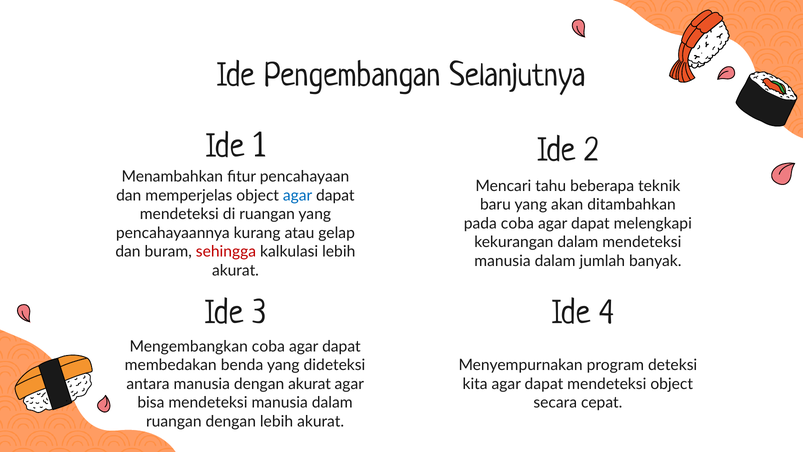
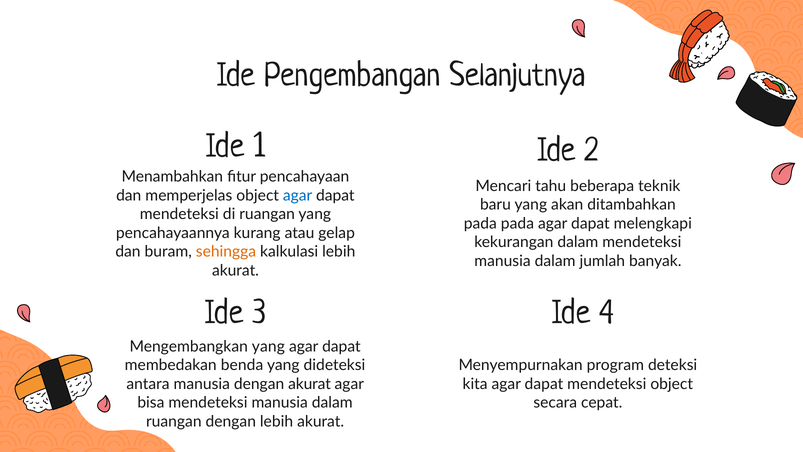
pada coba: coba -> pada
sehingga colour: red -> orange
Mengembangkan coba: coba -> yang
